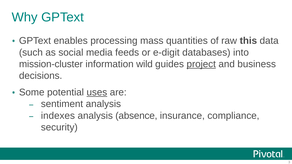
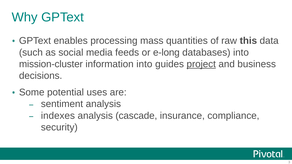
e-digit: e-digit -> e-long
information wild: wild -> into
uses underline: present -> none
absence: absence -> cascade
